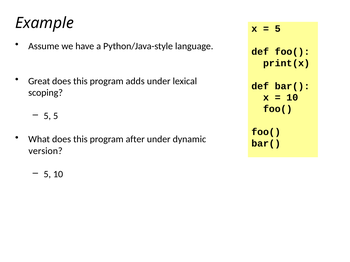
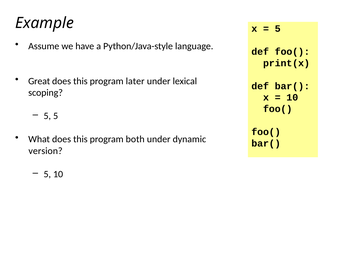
adds: adds -> later
after: after -> both
